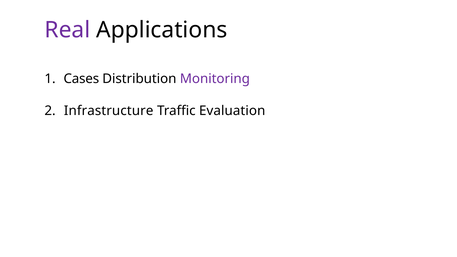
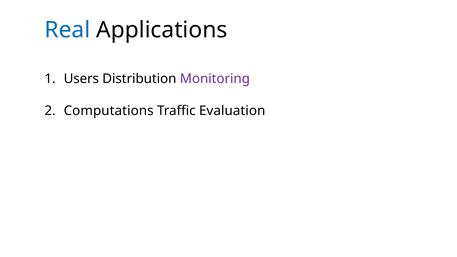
Real colour: purple -> blue
Cases: Cases -> Users
Infrastructure: Infrastructure -> Computations
